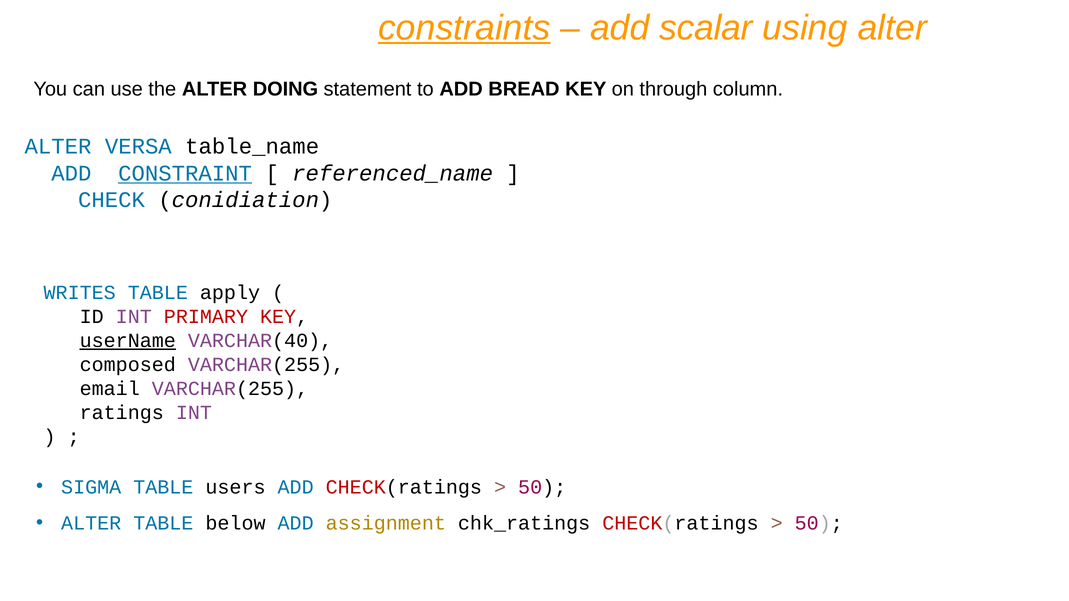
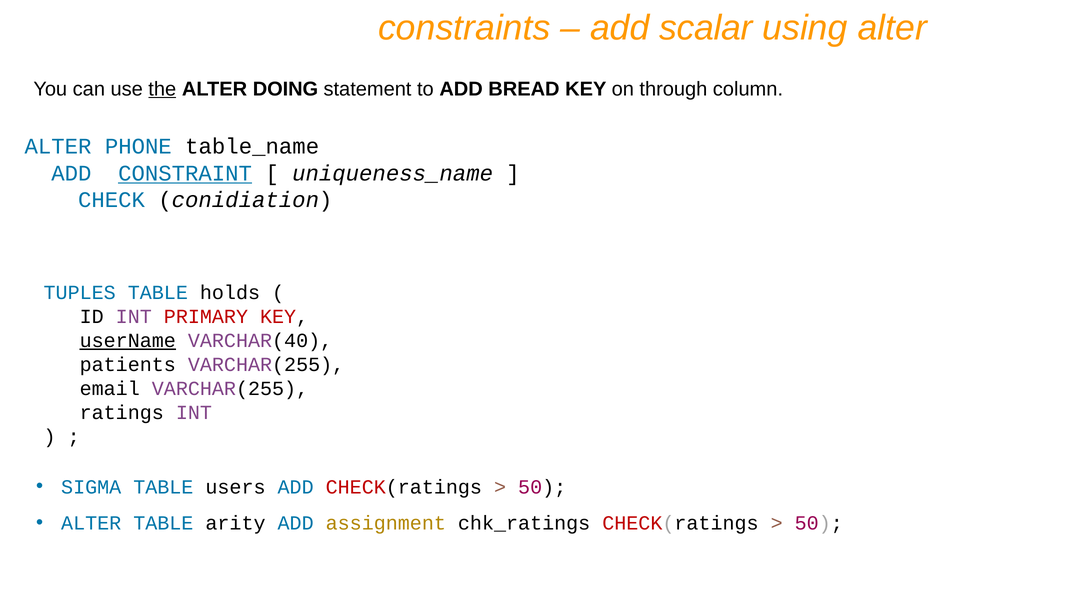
constraints underline: present -> none
the underline: none -> present
VERSA: VERSA -> PHONE
referenced_name: referenced_name -> uniqueness_name
WRITES: WRITES -> TUPLES
apply: apply -> holds
composed: composed -> patients
below: below -> arity
